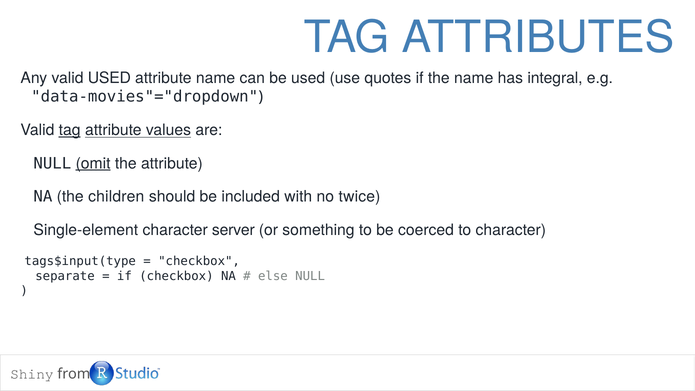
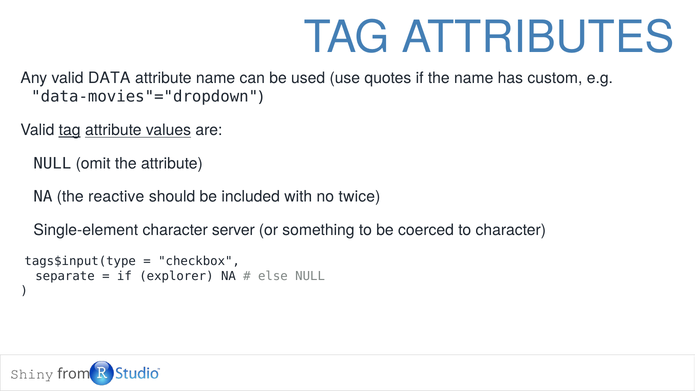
valid USED: USED -> DATA
integral: integral -> custom
omit underline: present -> none
children: children -> reactive
if checkbox: checkbox -> explorer
